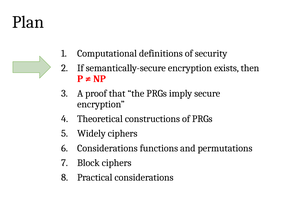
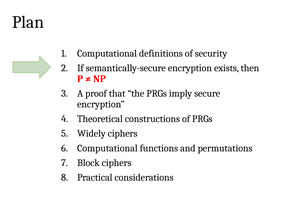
Considerations at (107, 148): Considerations -> Computational
